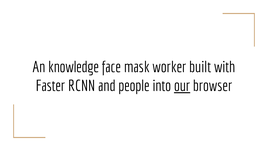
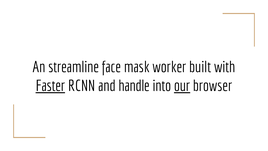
knowledge: knowledge -> streamline
Faster underline: none -> present
people: people -> handle
